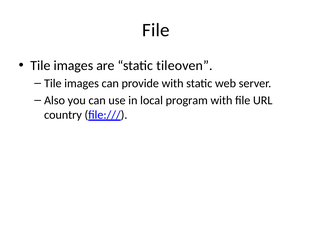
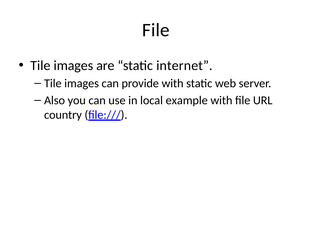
tileoven: tileoven -> internet
program: program -> example
